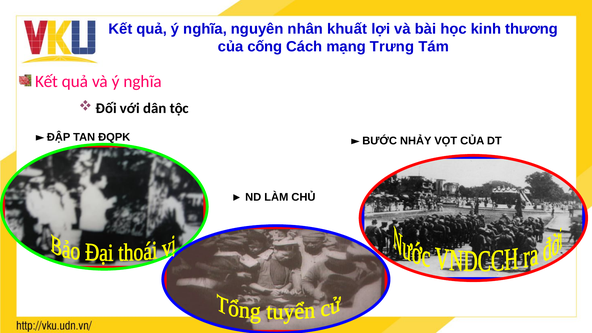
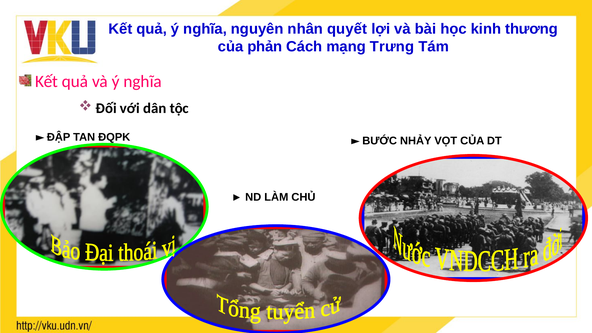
khuất: khuất -> quyết
cống: cống -> phản
